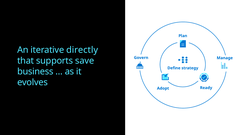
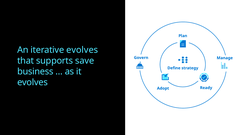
iterative directly: directly -> evolves
